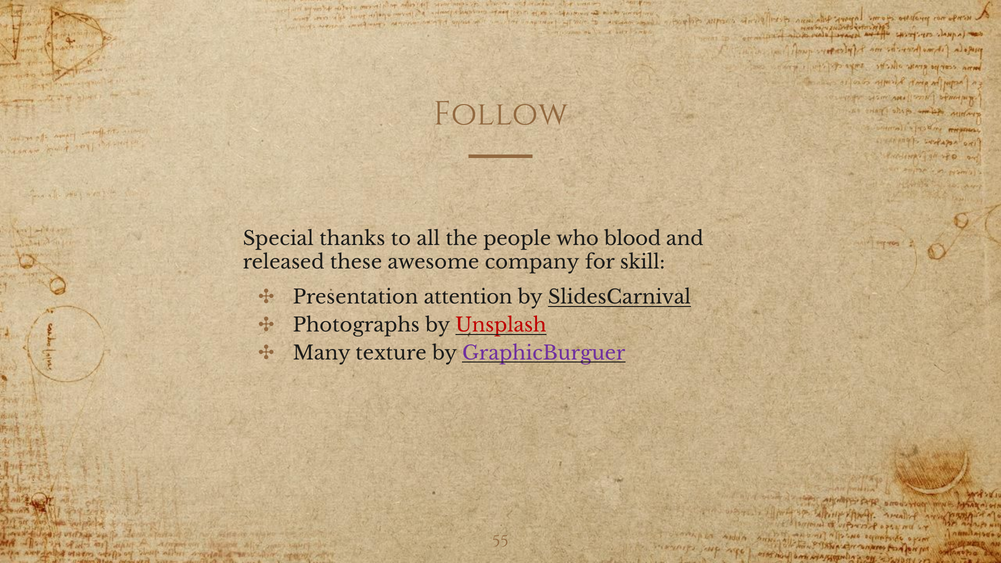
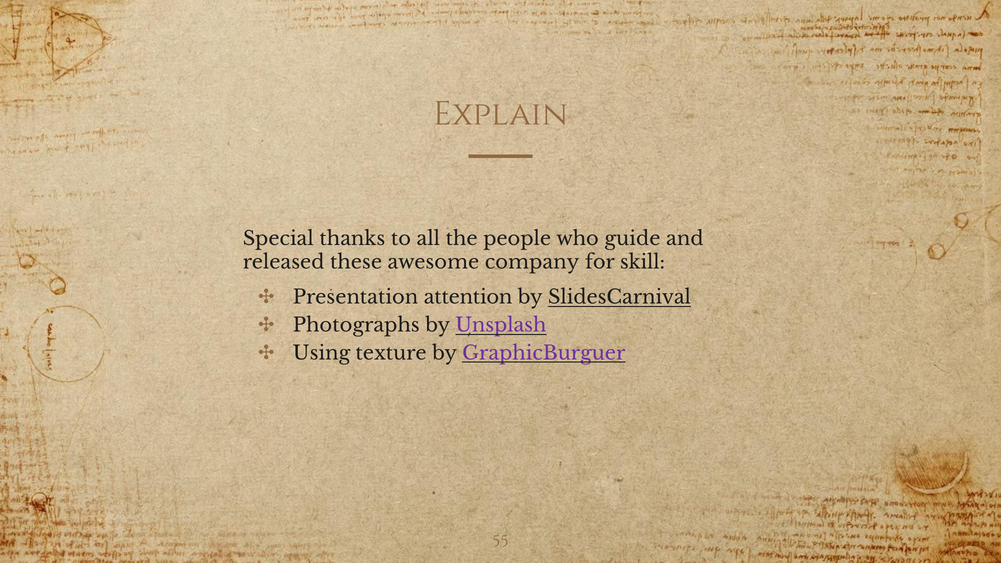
Follow: Follow -> Explain
blood: blood -> guide
Unsplash colour: red -> purple
Many: Many -> Using
